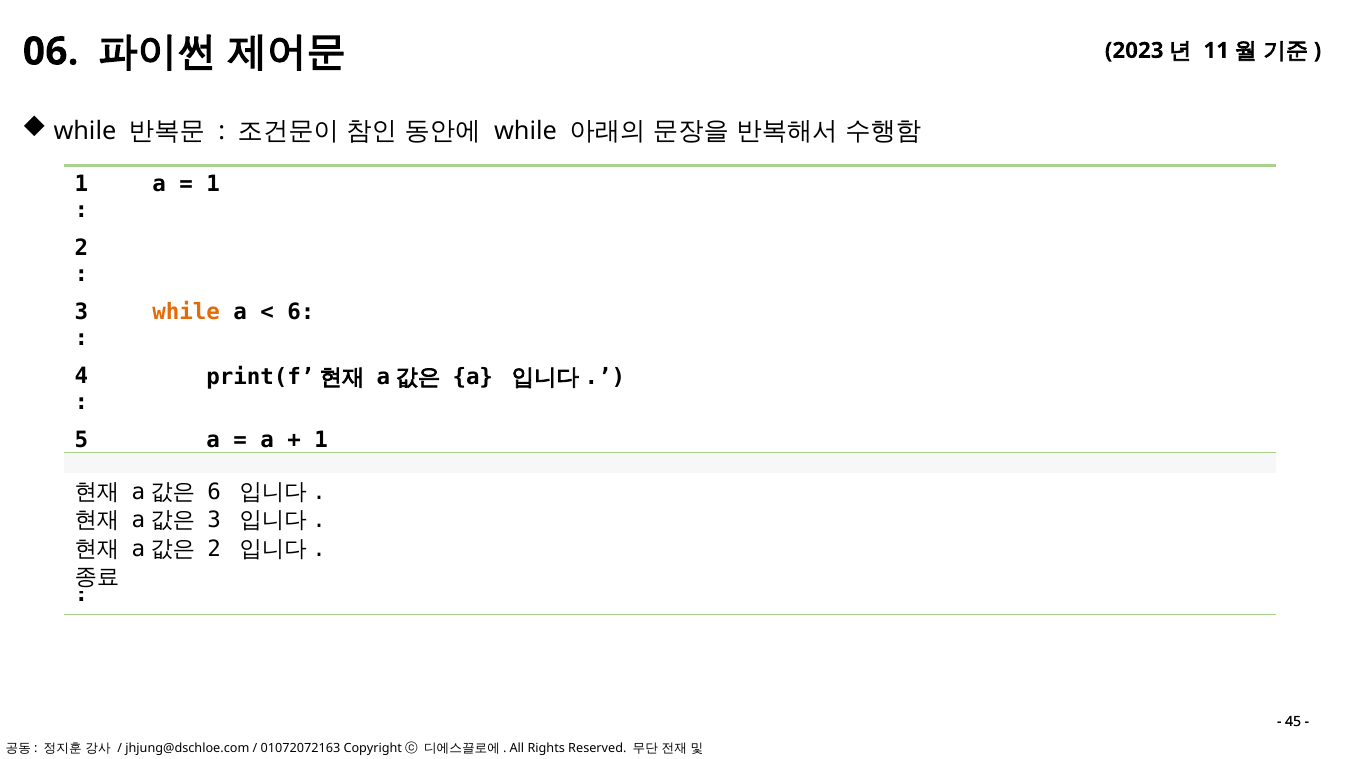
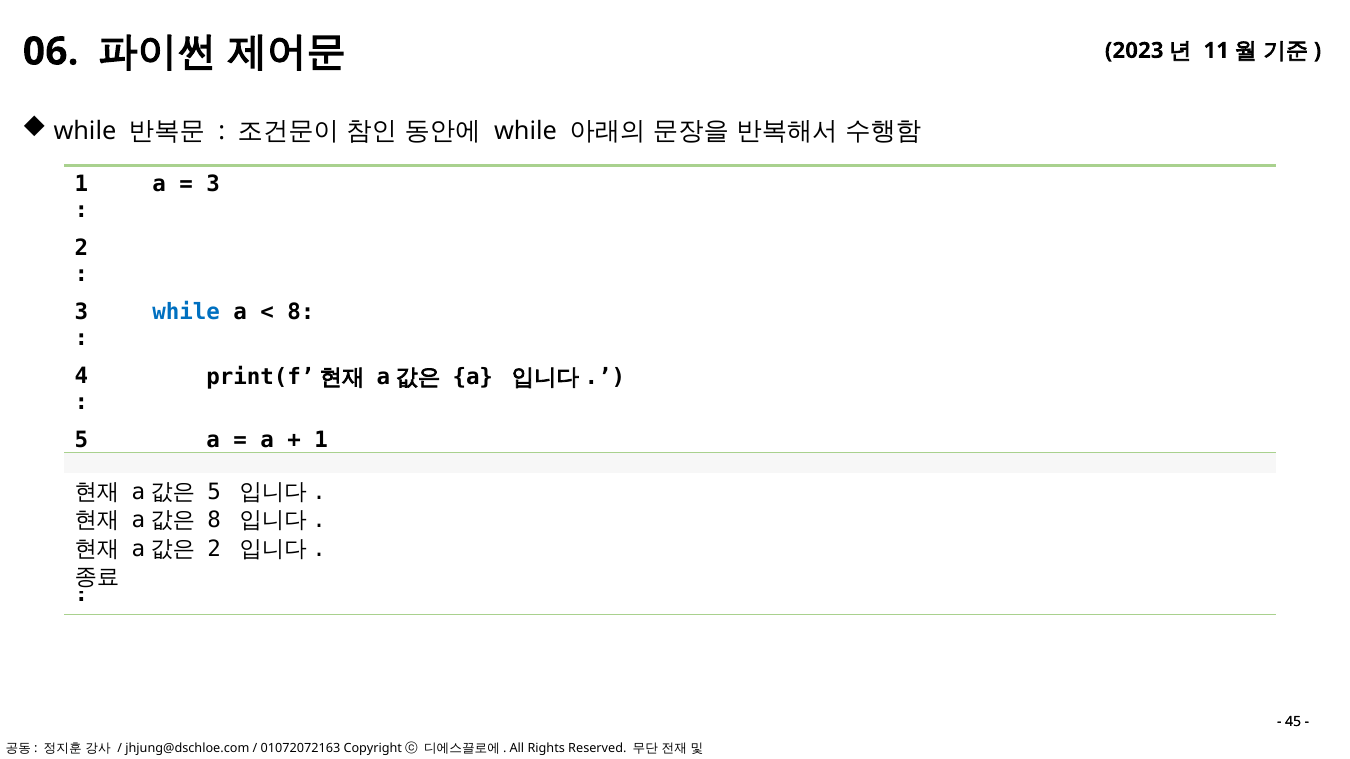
1 at (213, 184): 1 -> 3
while at (186, 312) colour: orange -> blue
6 at (301, 312): 6 -> 8
6 at (214, 493): 6 -> 5
3 at (214, 521): 3 -> 8
